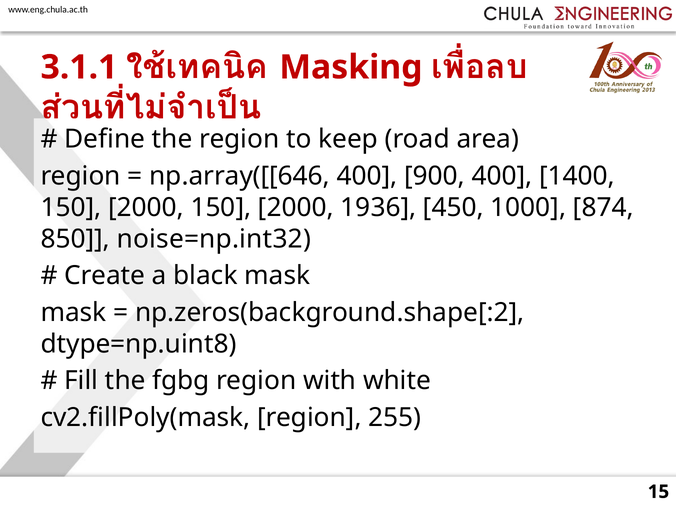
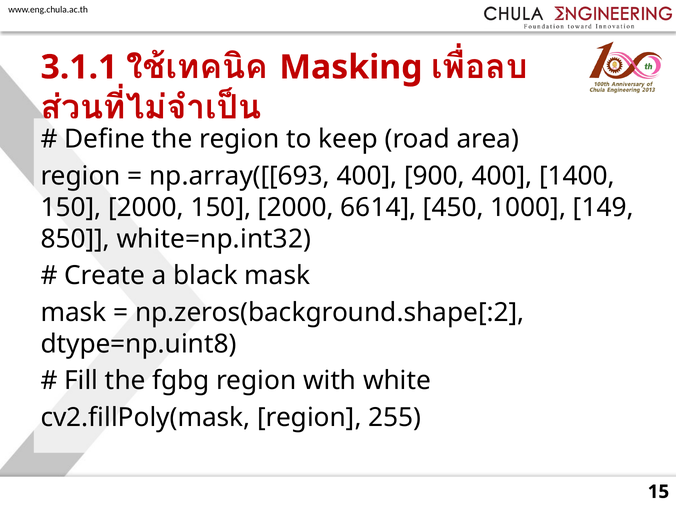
np.array([[646: np.array([[646 -> np.array([[693
1936: 1936 -> 6614
874: 874 -> 149
noise=np.int32: noise=np.int32 -> white=np.int32
